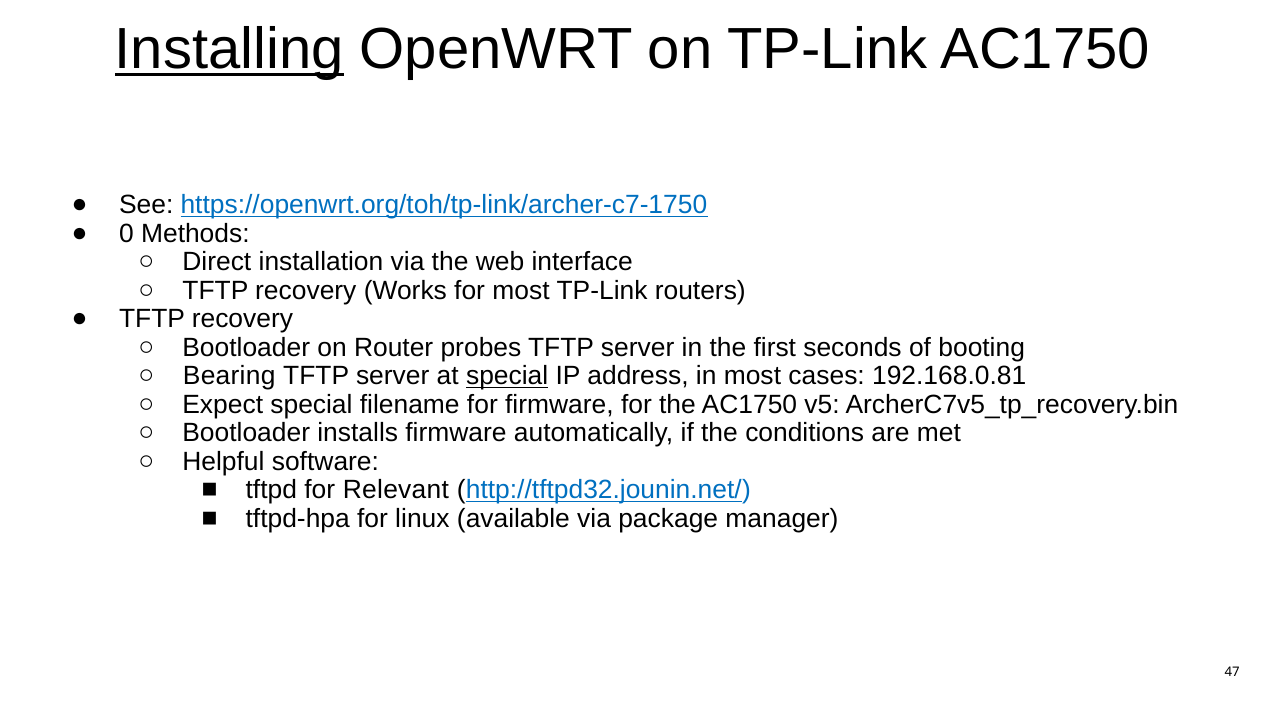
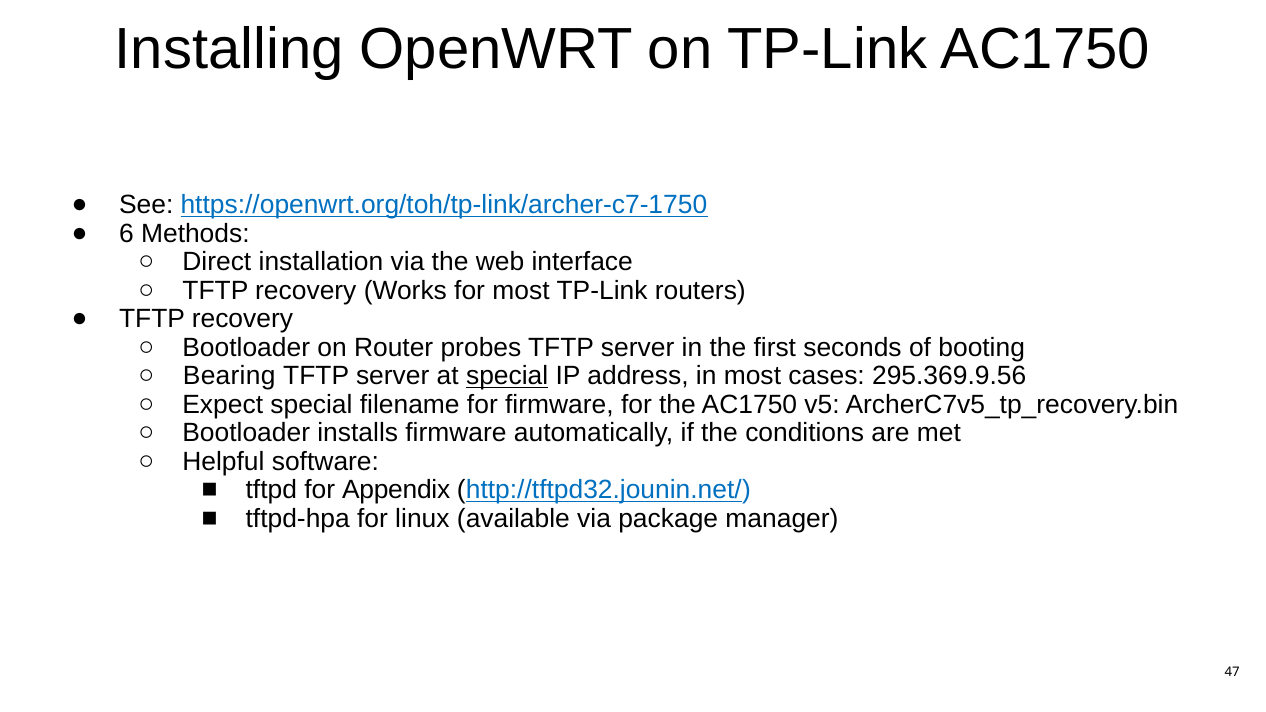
Installing underline: present -> none
0: 0 -> 6
192.168.0.81: 192.168.0.81 -> 295.369.9.56
Relevant: Relevant -> Appendix
